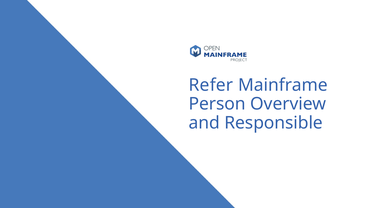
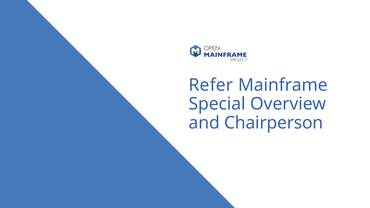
Person: Person -> Special
Responsible: Responsible -> Chairperson
